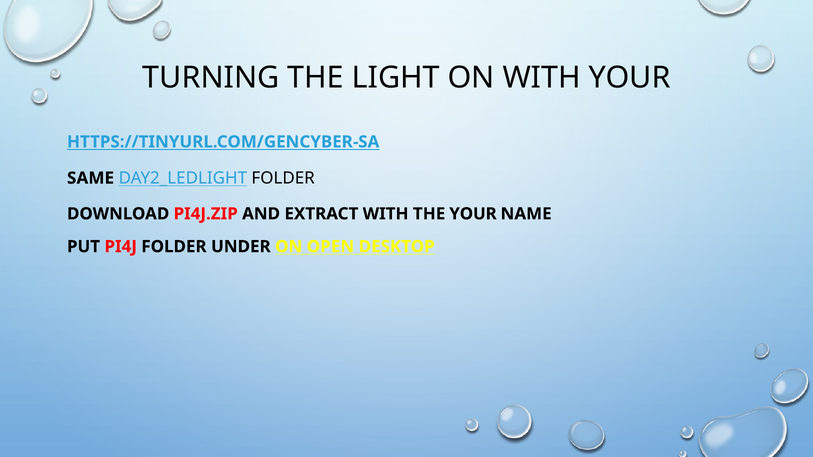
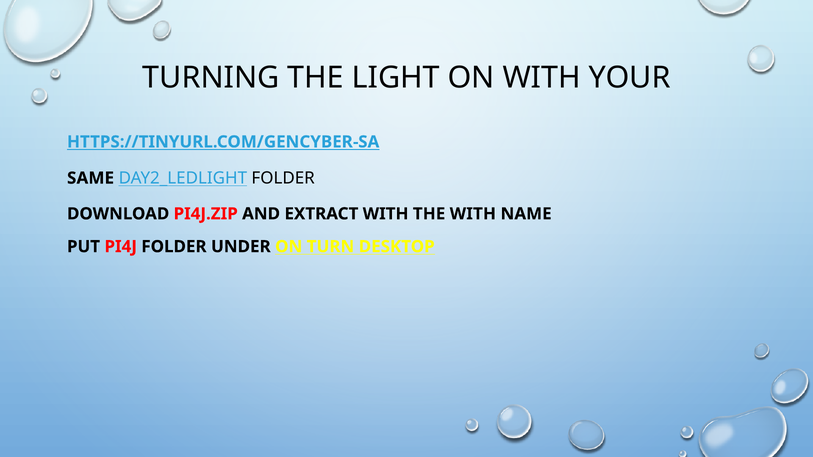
THE YOUR: YOUR -> WITH
OPEN: OPEN -> TURN
